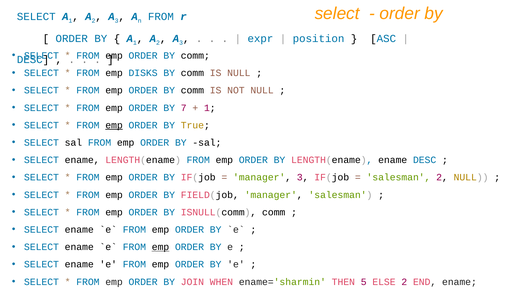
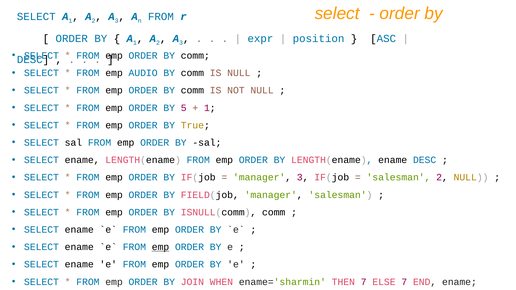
DISKS: DISKS -> AUDIO
7: 7 -> 5
emp at (114, 125) underline: present -> none
THEN 5: 5 -> 7
ELSE 2: 2 -> 7
